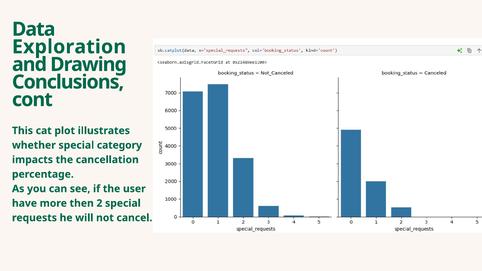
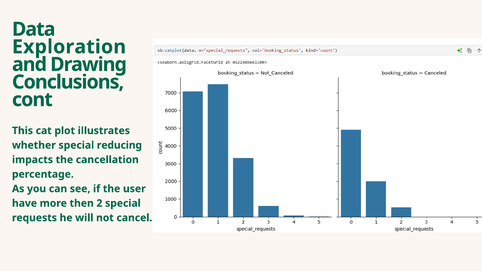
category: category -> reducing
